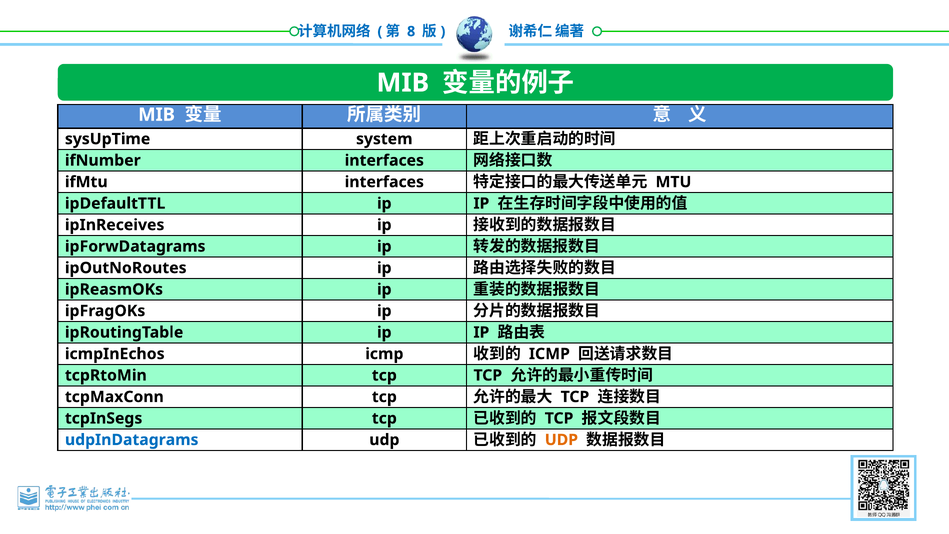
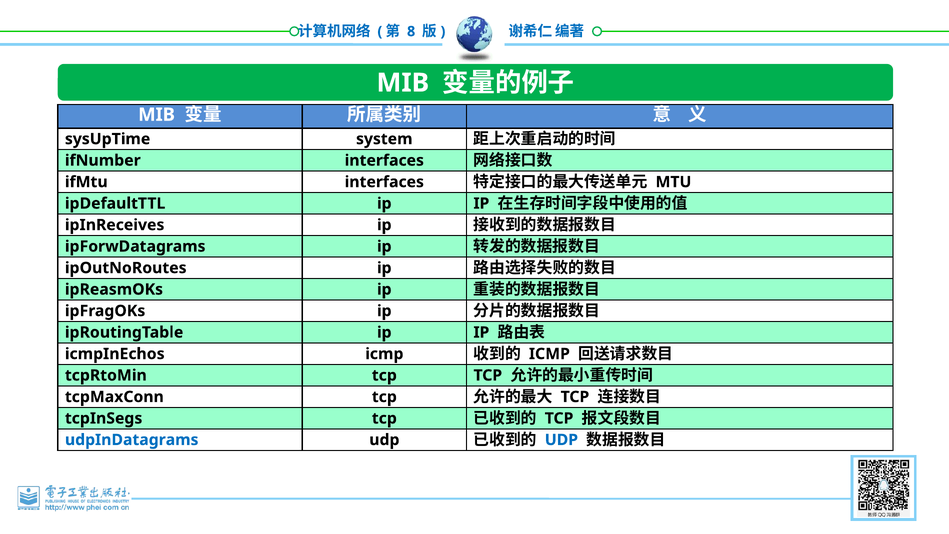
UDP at (561, 440) colour: orange -> blue
